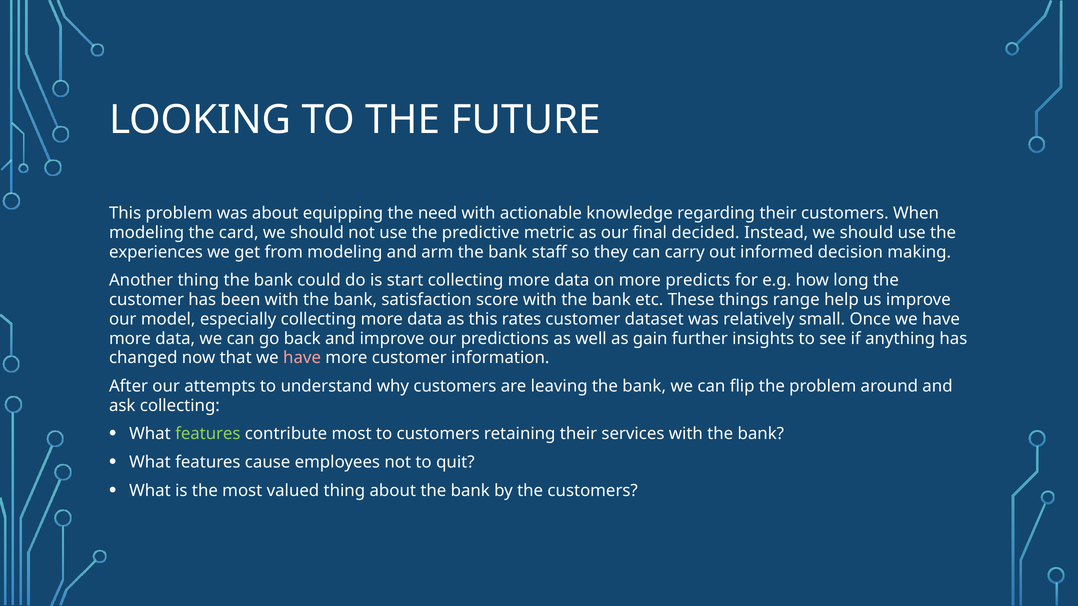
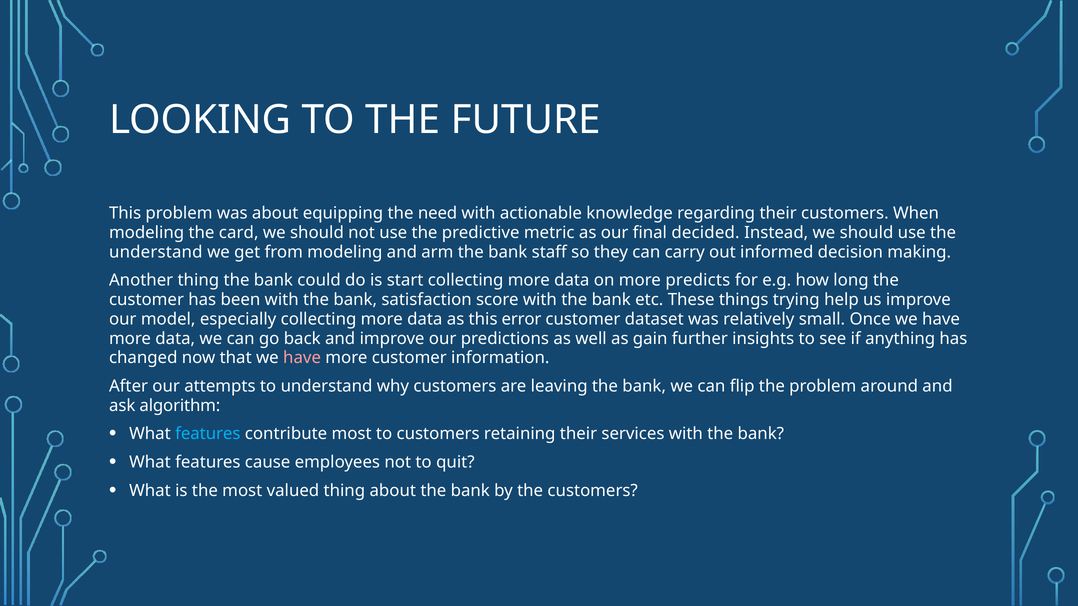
experiences at (156, 252): experiences -> understand
range: range -> trying
rates: rates -> error
ask collecting: collecting -> algorithm
features at (208, 434) colour: light green -> light blue
